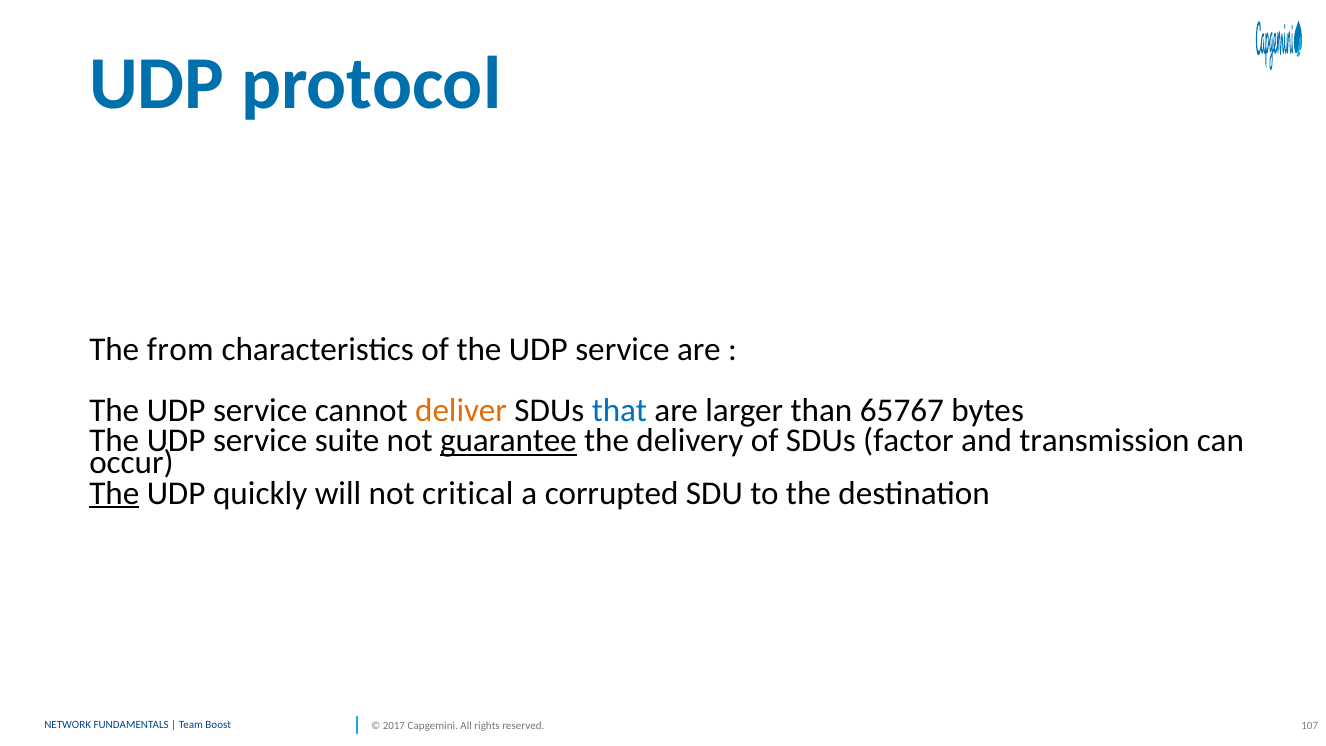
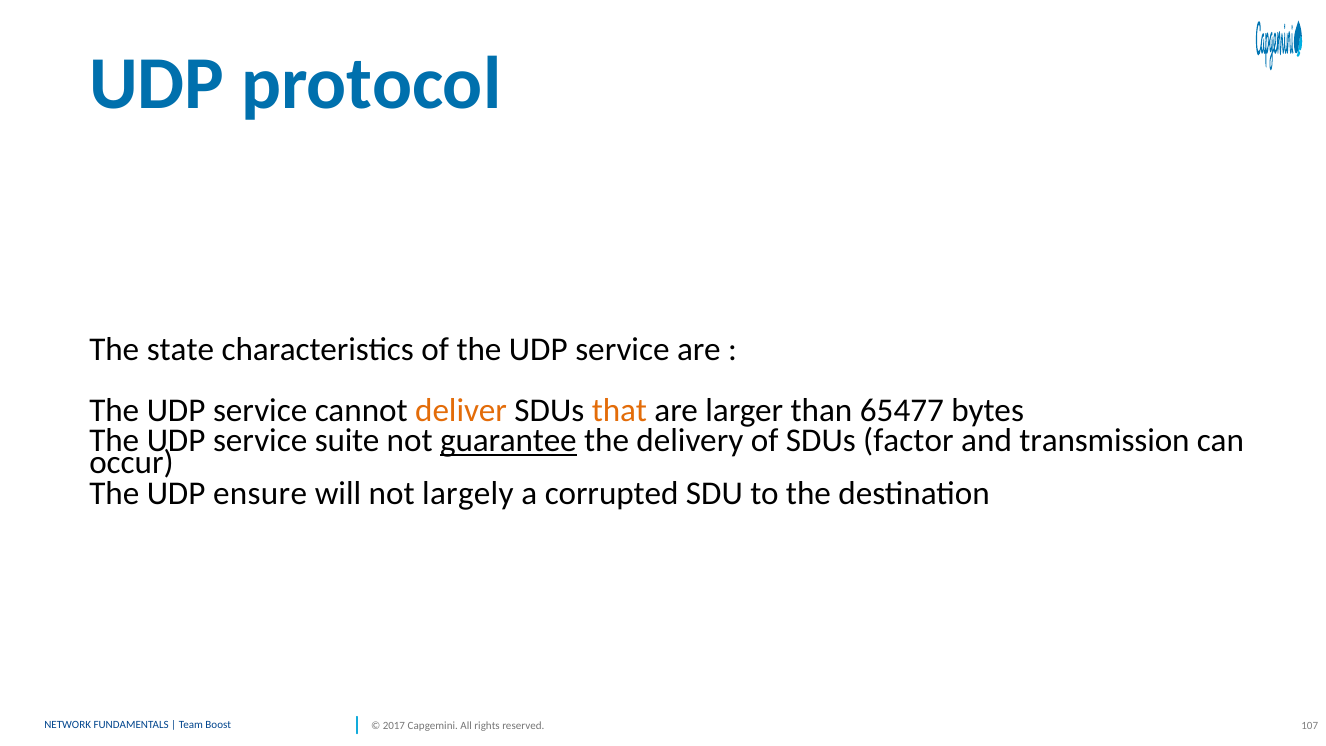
from: from -> state
that colour: blue -> orange
65767: 65767 -> 65477
The at (114, 493) underline: present -> none
quickly: quickly -> ensure
critical: critical -> largely
